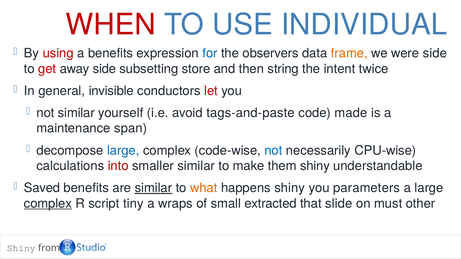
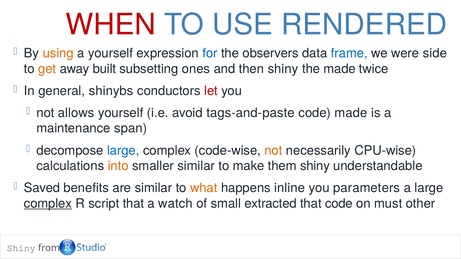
INDIVIDUAL: INDIVIDUAL -> RENDERED
using colour: red -> orange
a benefits: benefits -> yourself
frame colour: orange -> blue
get colour: red -> orange
away side: side -> built
store: store -> ones
then string: string -> shiny
the intent: intent -> made
invisible: invisible -> shinybs
not similar: similar -> allows
not at (273, 151) colour: blue -> orange
into colour: red -> orange
similar at (153, 188) underline: present -> none
happens shiny: shiny -> inline
script tiny: tiny -> that
wraps: wraps -> watch
that slide: slide -> code
